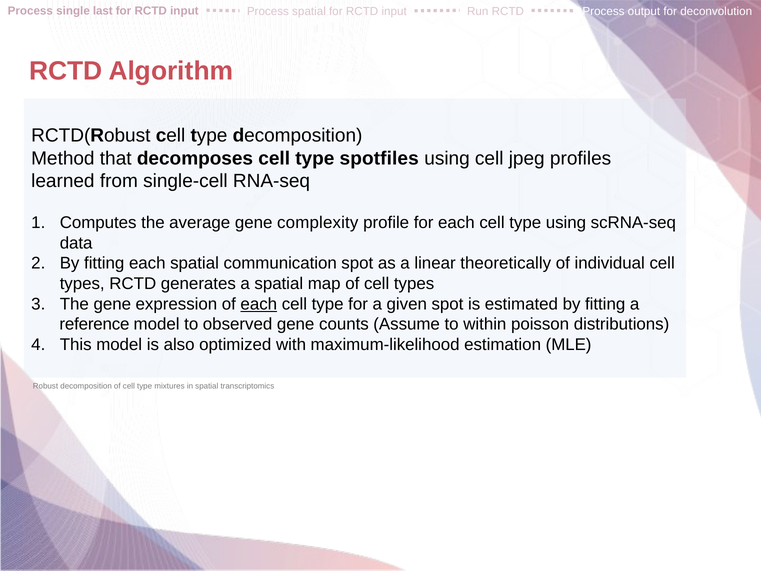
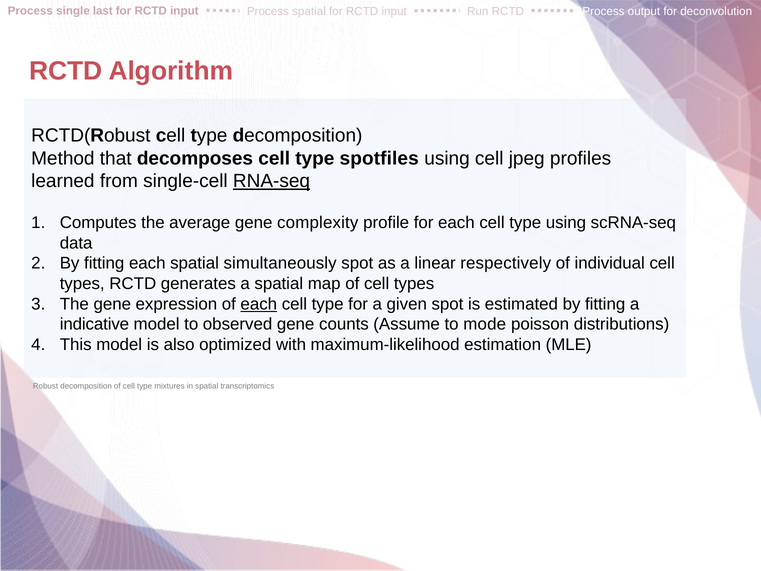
RNA-seq underline: none -> present
communication: communication -> simultaneously
theoretically: theoretically -> respectively
reference: reference -> indicative
within: within -> mode
